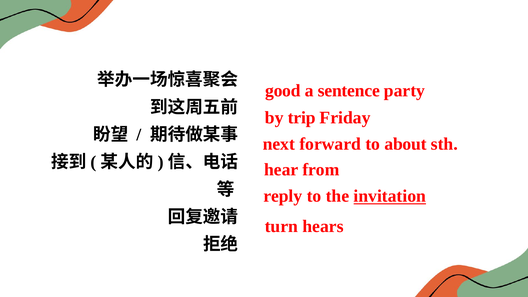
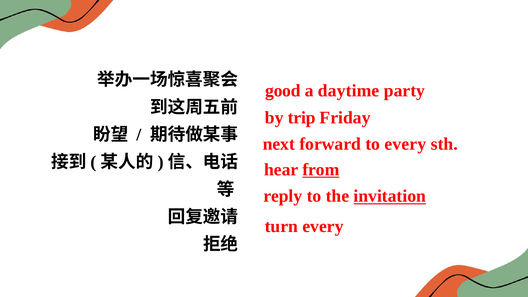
sentence: sentence -> daytime
to about: about -> every
from underline: none -> present
turn hears: hears -> every
